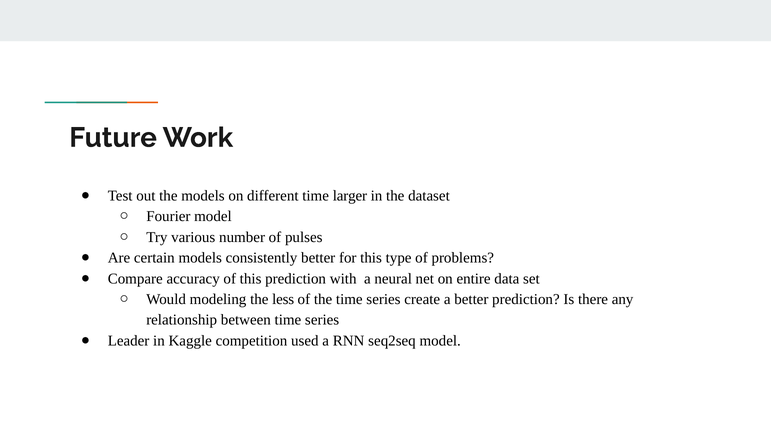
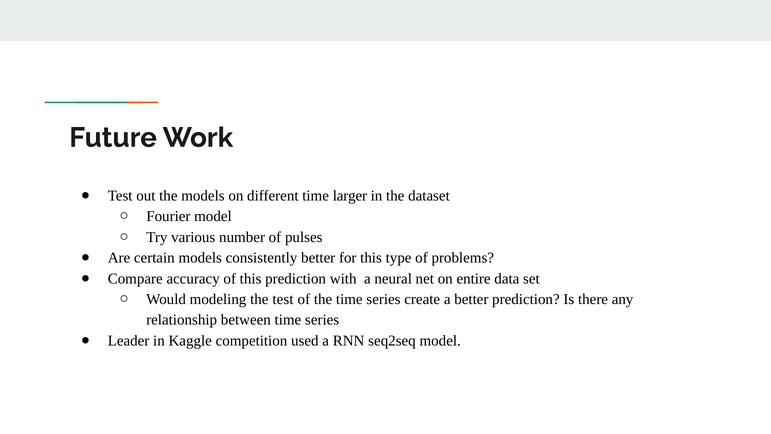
the less: less -> test
